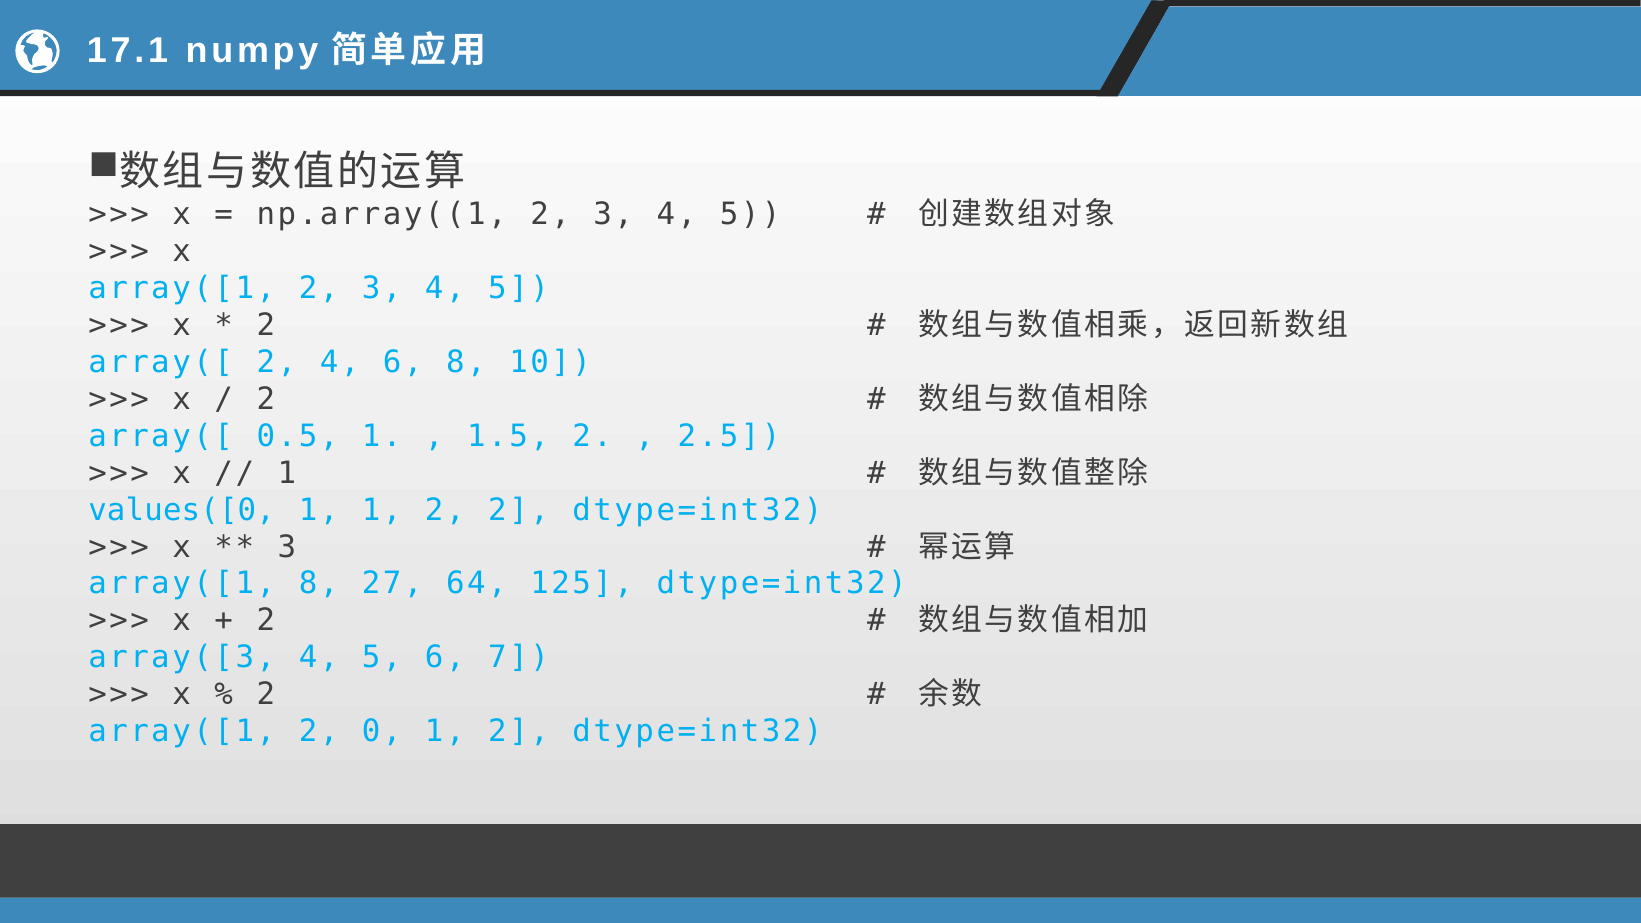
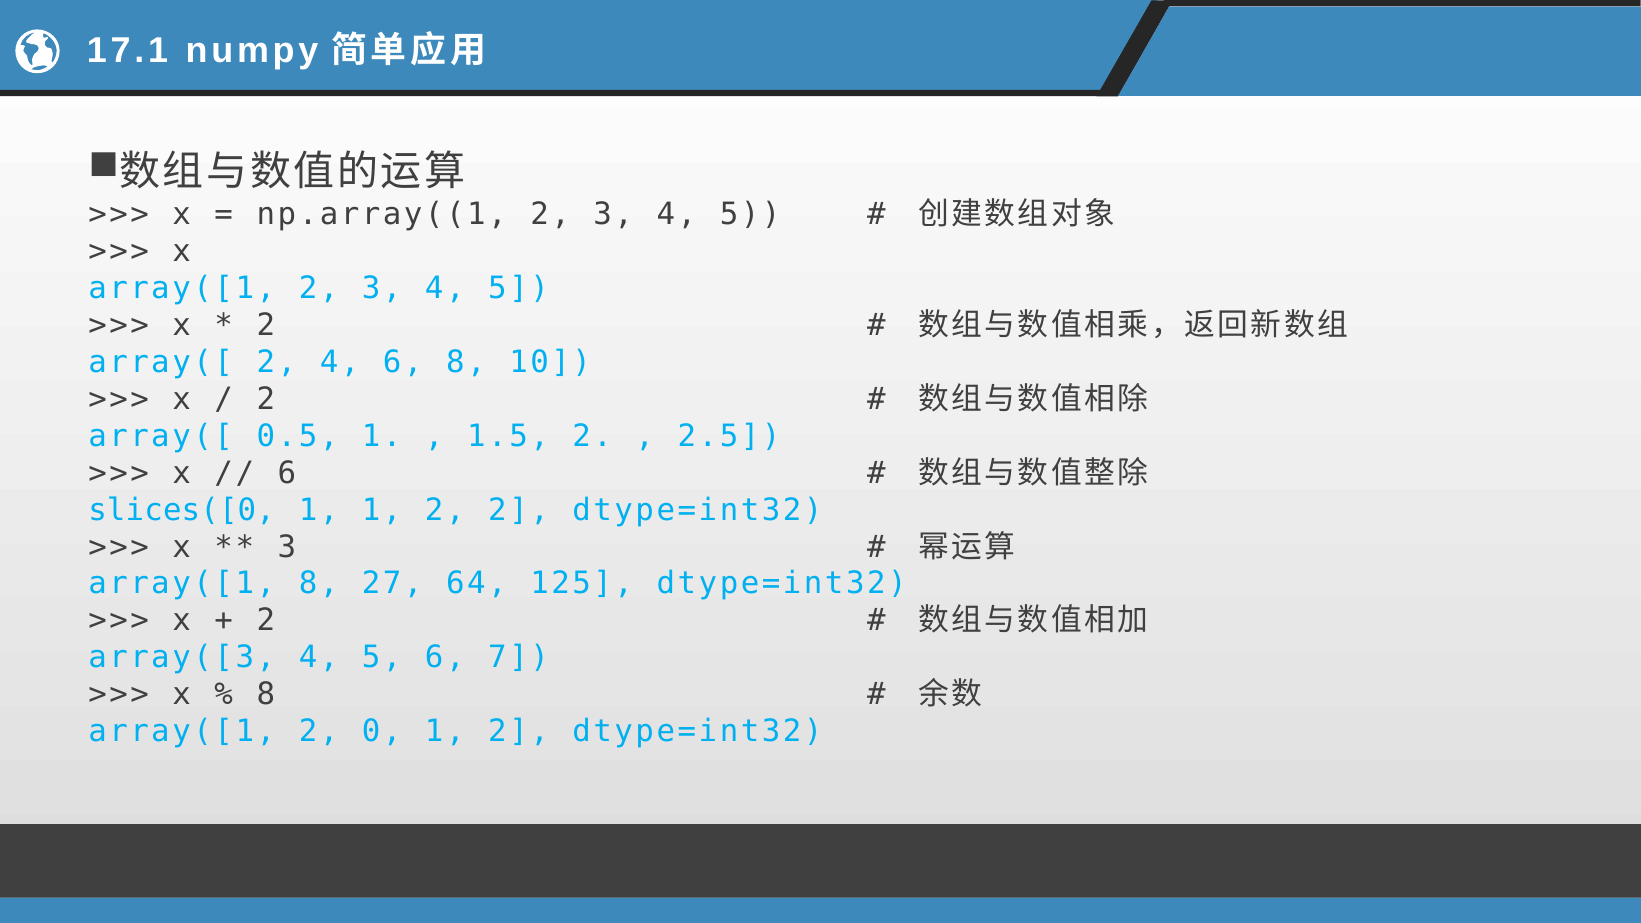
1 at (287, 473): 1 -> 6
values([0: values([0 -> slices([0
2 at (266, 695): 2 -> 8
